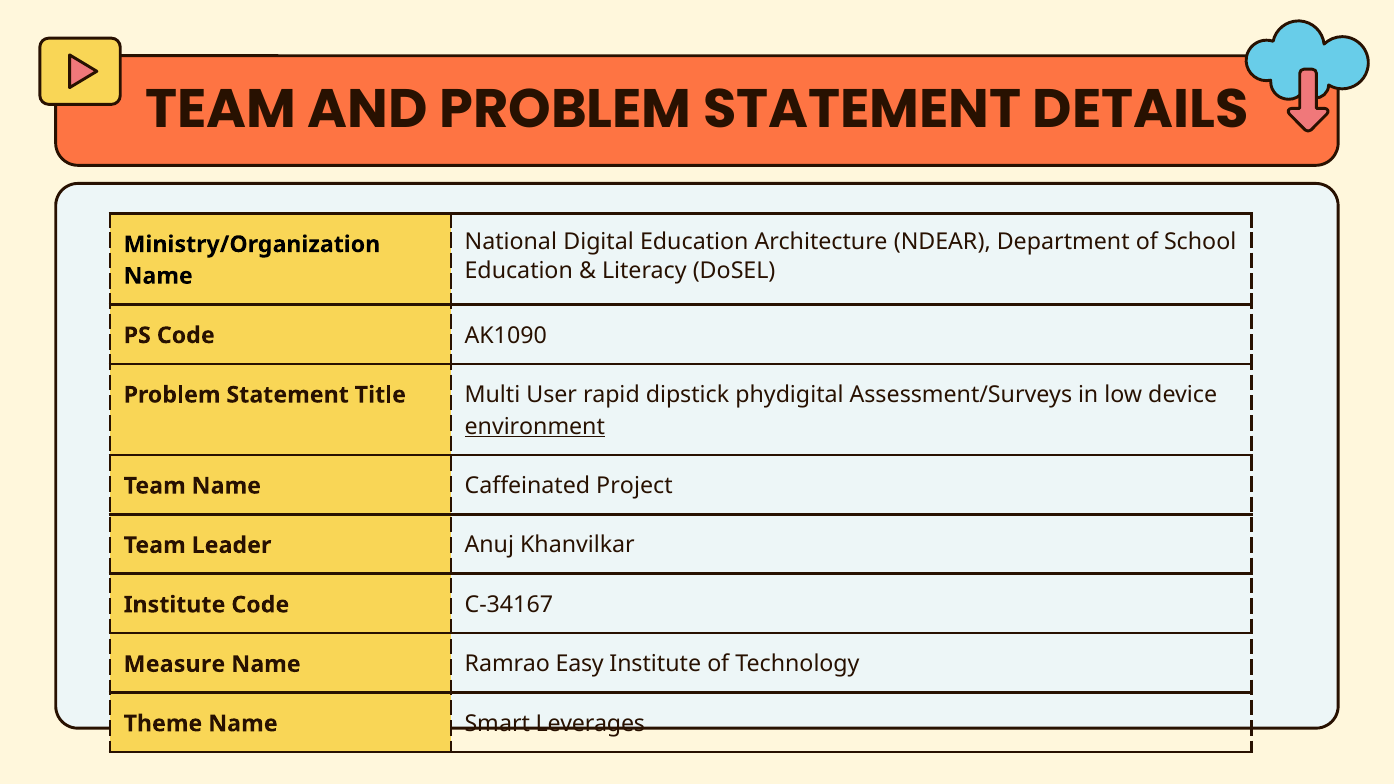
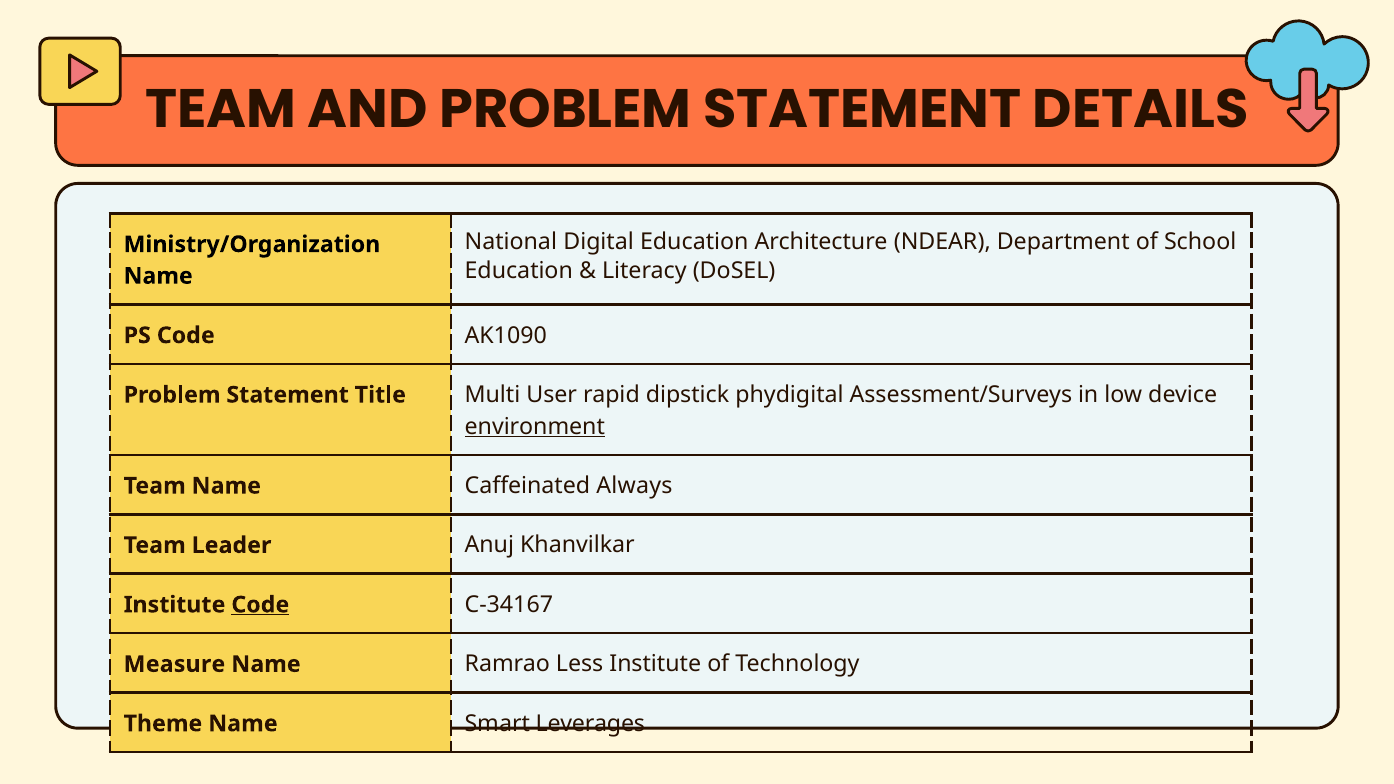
Project: Project -> Always
Code at (260, 605) underline: none -> present
Easy: Easy -> Less
